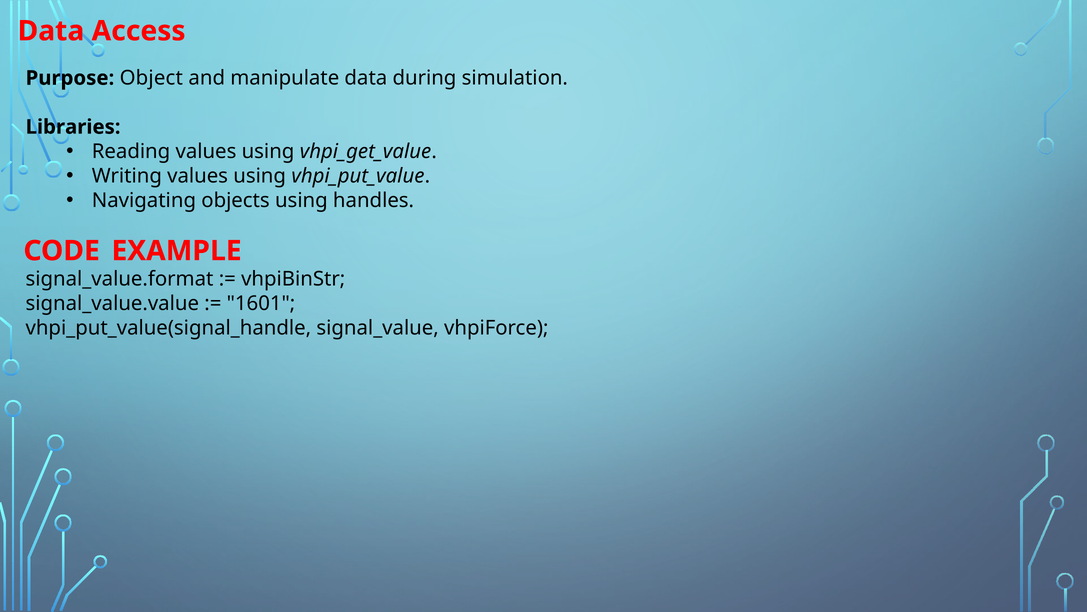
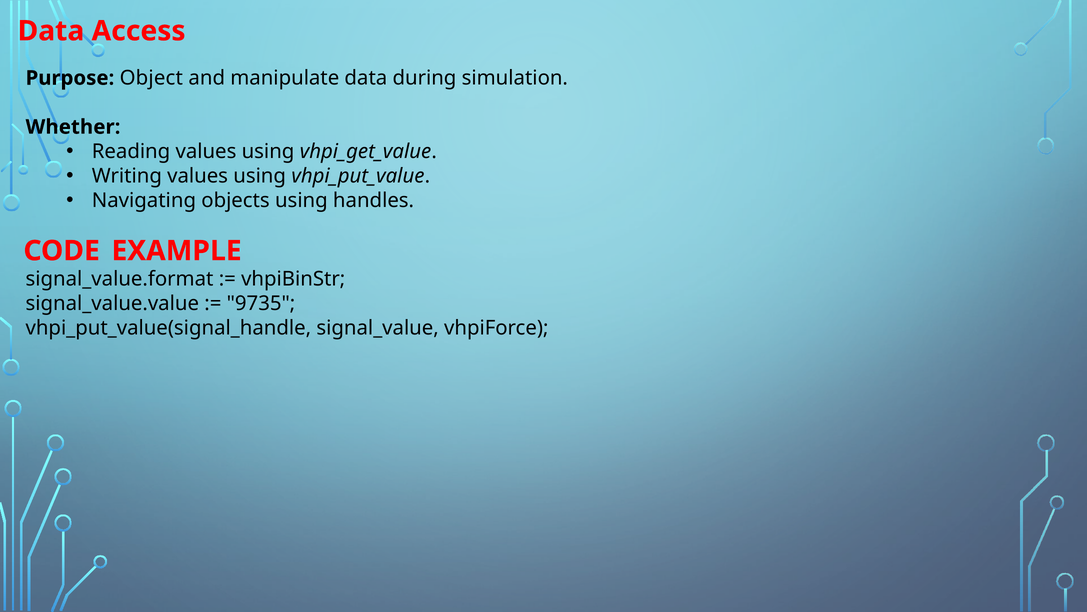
Libraries: Libraries -> Whether
1601: 1601 -> 9735
